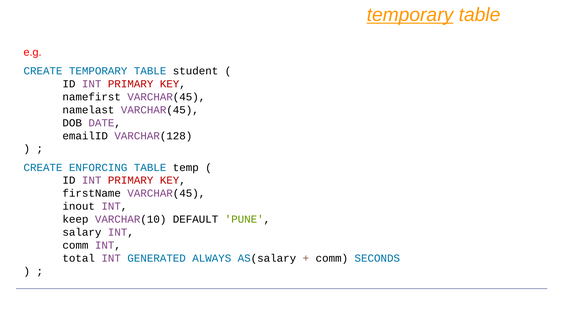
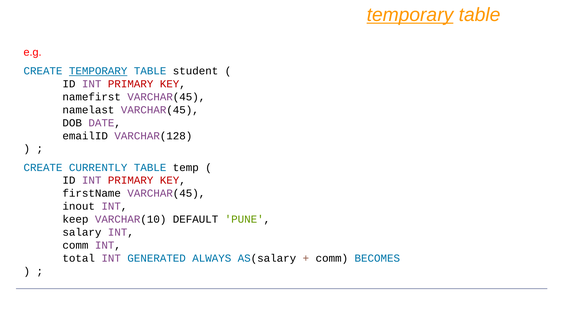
TEMPORARY at (98, 71) underline: none -> present
ENFORCING: ENFORCING -> CURRENTLY
SECONDS: SECONDS -> BECOMES
